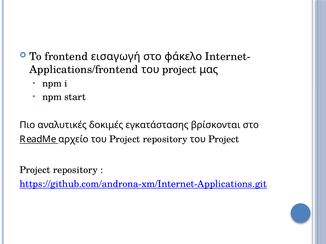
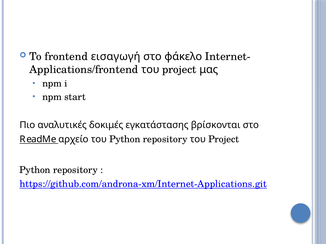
αρχείο του Project: Project -> Python
Project at (35, 170): Project -> Python
